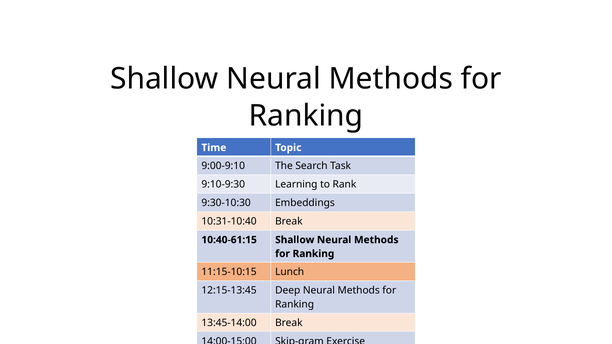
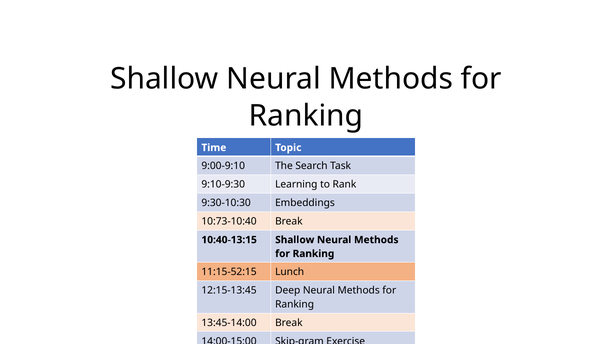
10:31-10:40: 10:31-10:40 -> 10:73-10:40
10:40-61:15: 10:40-61:15 -> 10:40-13:15
11:15-10:15: 11:15-10:15 -> 11:15-52:15
